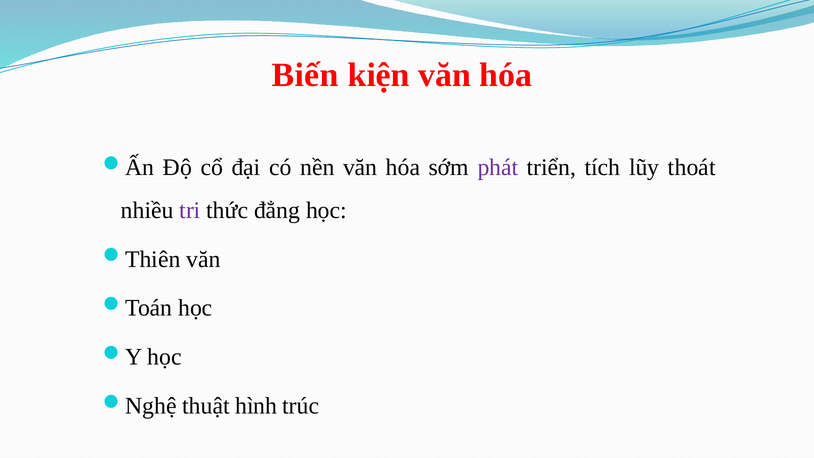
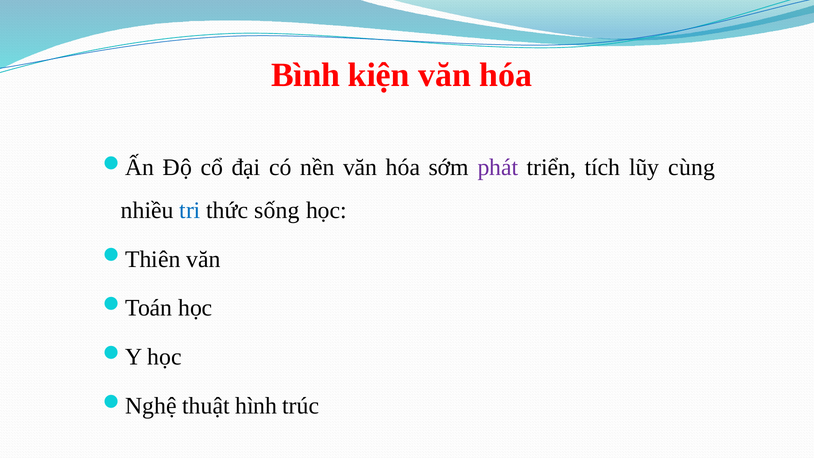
Biến: Biến -> Bình
thoát: thoát -> cùng
tri colour: purple -> blue
đẳng: đẳng -> sống
